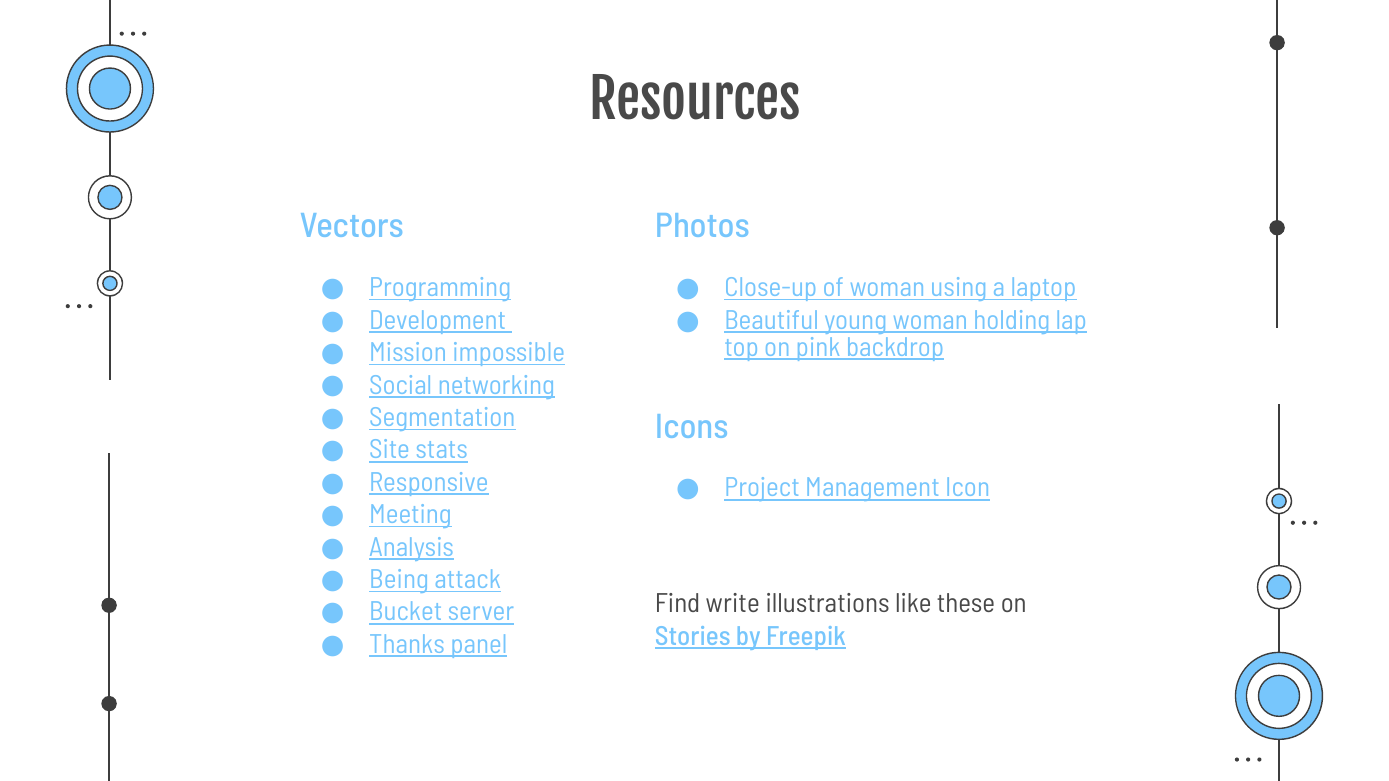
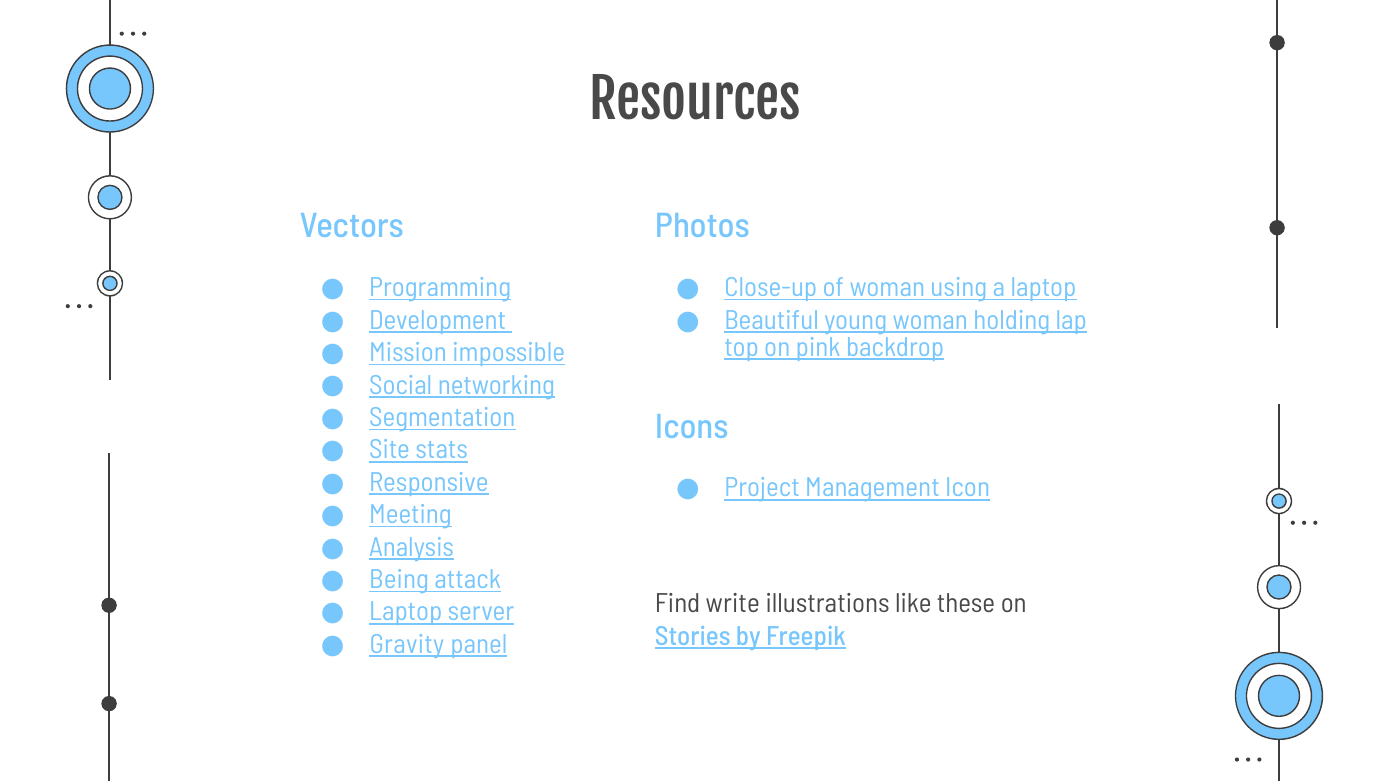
Bucket at (406, 612): Bucket -> Laptop
Thanks: Thanks -> Gravity
